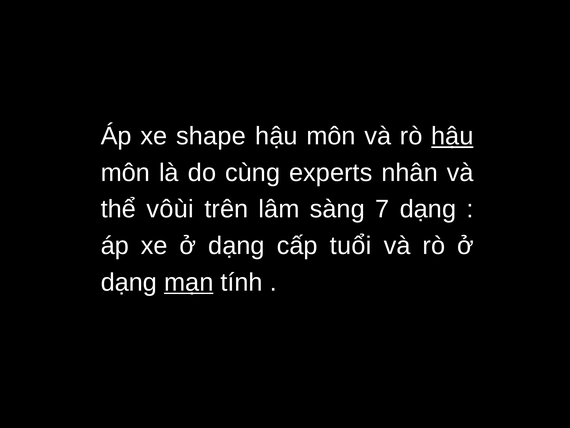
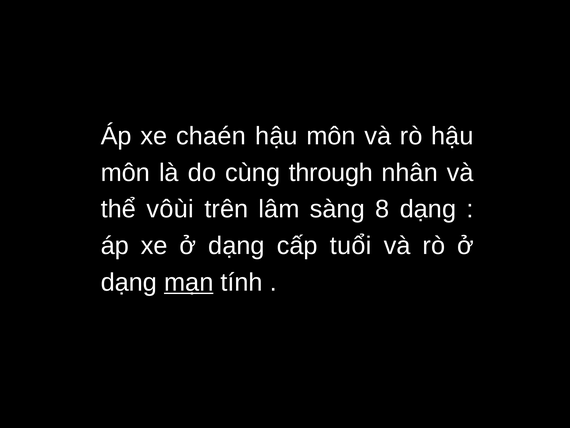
shape: shape -> chaén
hậu at (452, 136) underline: present -> none
experts: experts -> through
7: 7 -> 8
